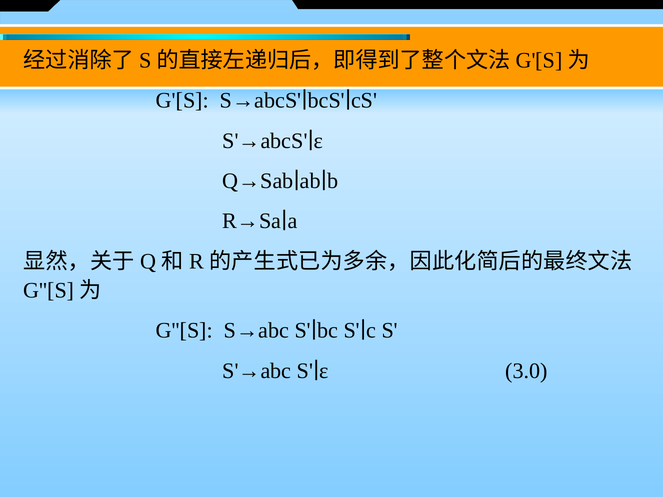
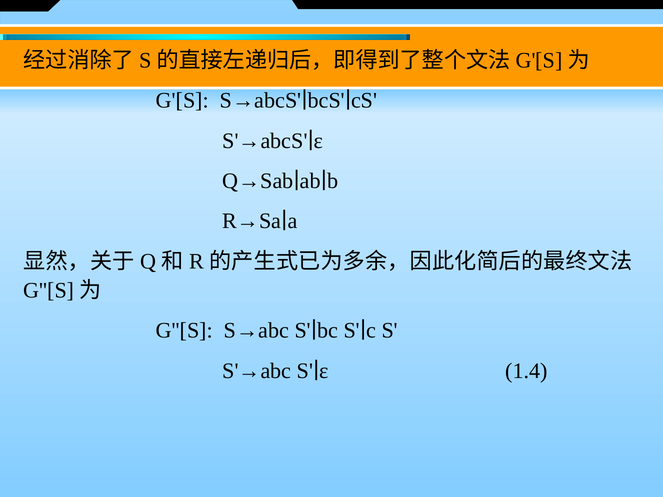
3.0: 3.0 -> 1.4
